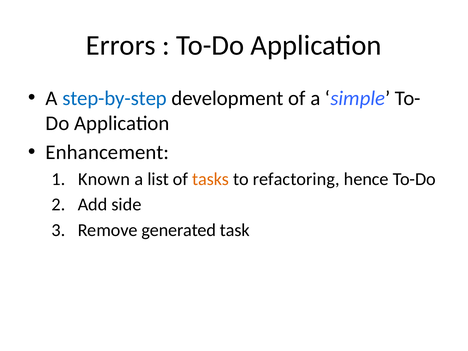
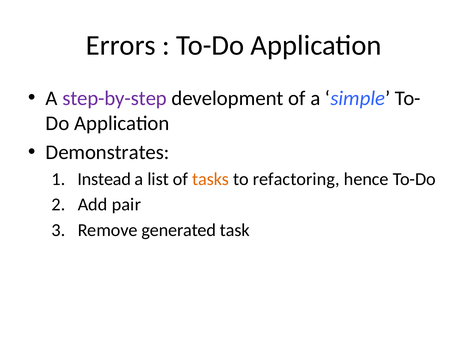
step-by-step colour: blue -> purple
Enhancement: Enhancement -> Demonstrates
Known: Known -> Instead
side: side -> pair
